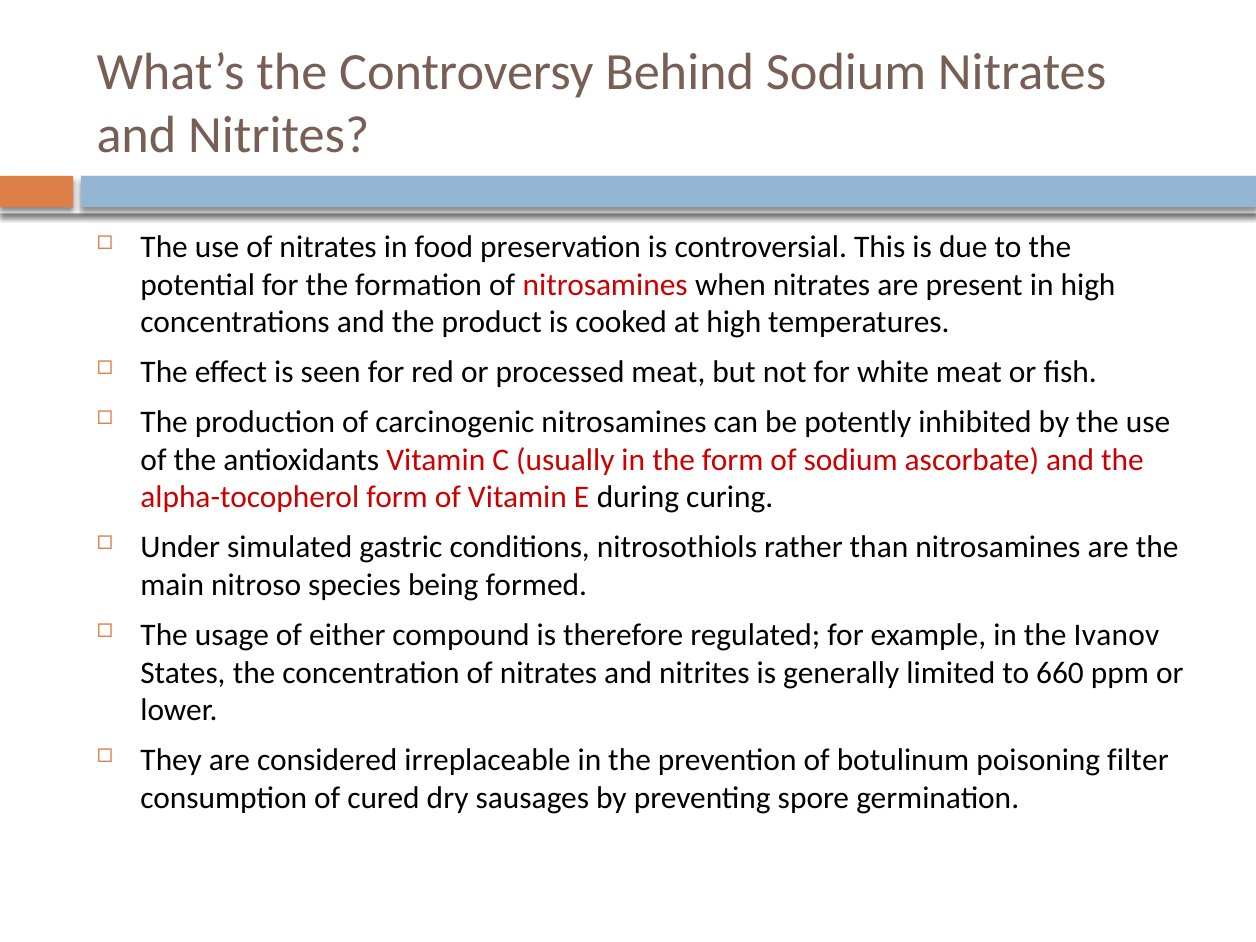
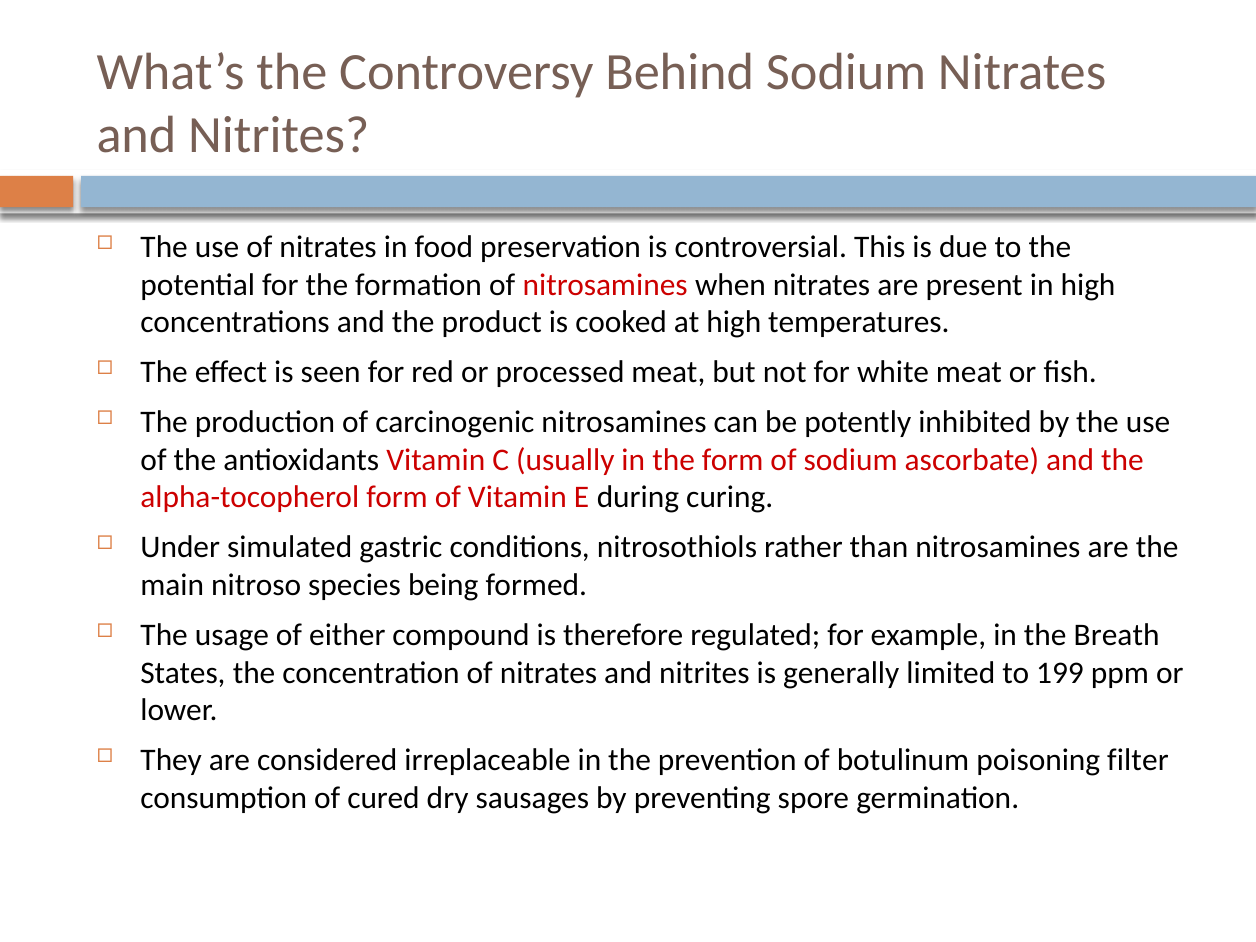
Ivanov: Ivanov -> Breath
660: 660 -> 199
